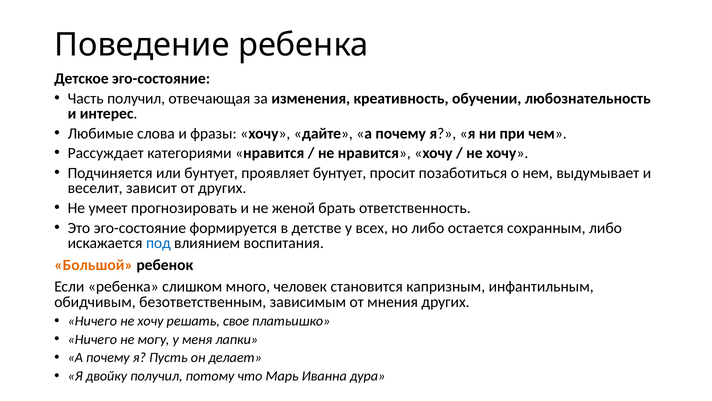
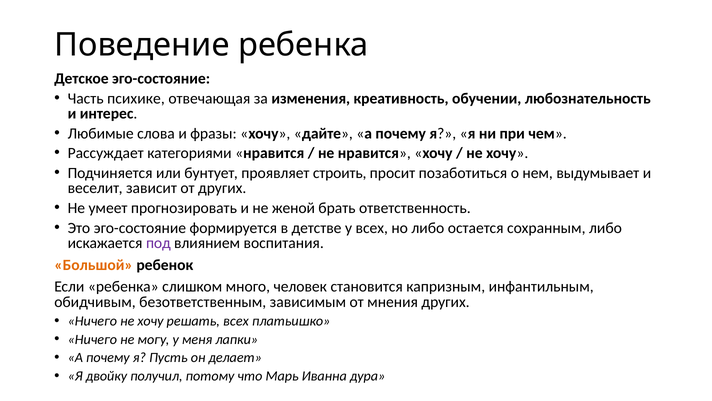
Часть получил: получил -> психике
проявляет бунтует: бунтует -> строить
под colour: blue -> purple
решать свое: свое -> всех
